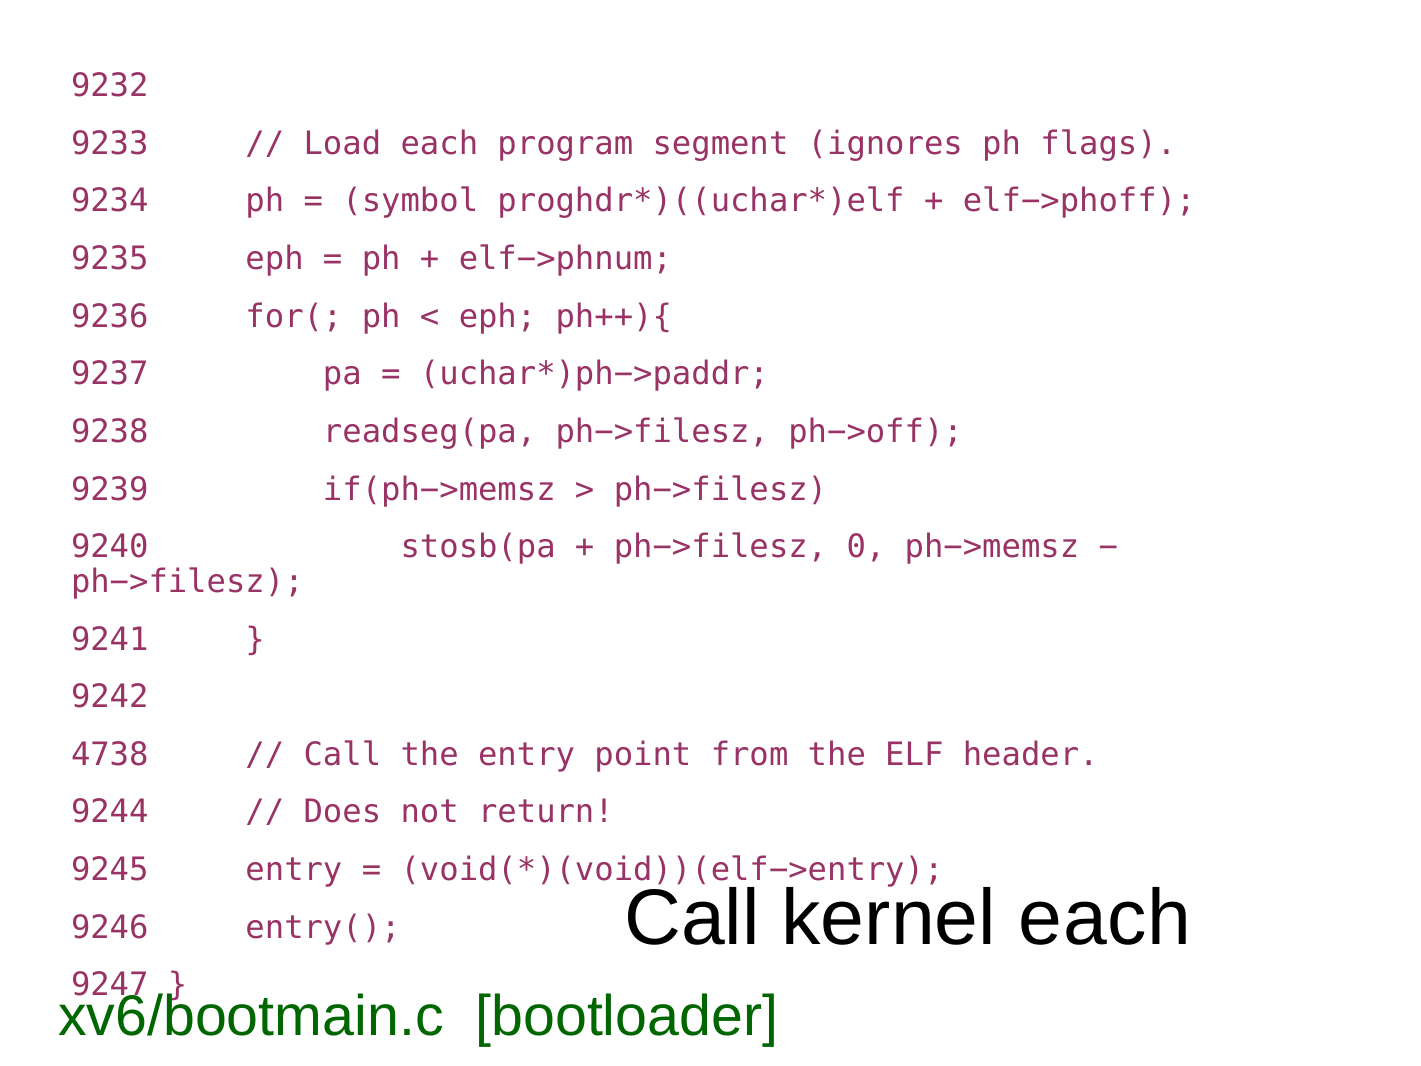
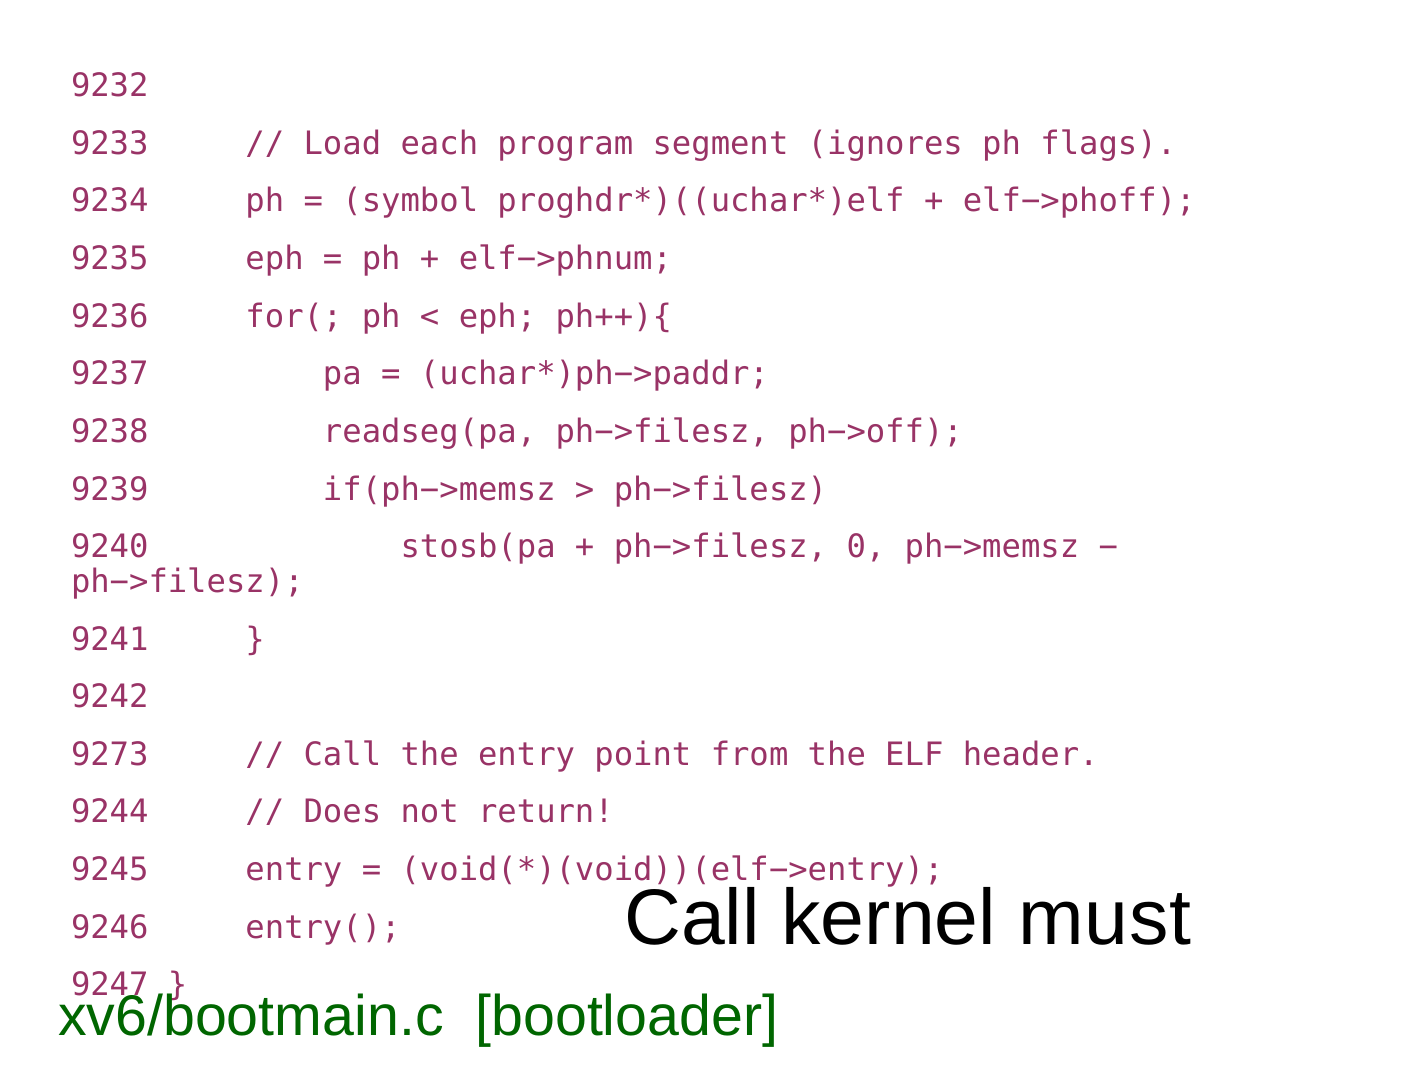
4738: 4738 -> 9273
kernel each: each -> must
